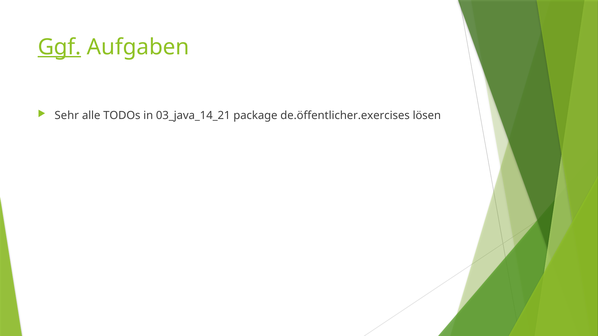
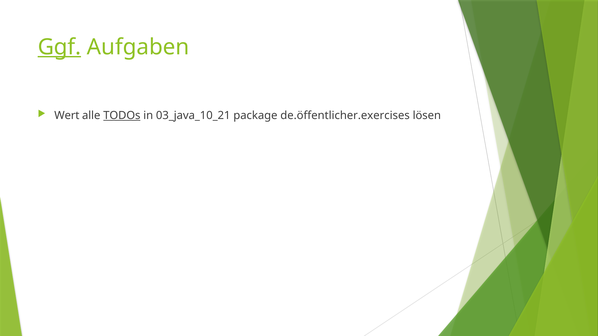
Sehr: Sehr -> Wert
TODOs underline: none -> present
03_java_14_21: 03_java_14_21 -> 03_java_10_21
